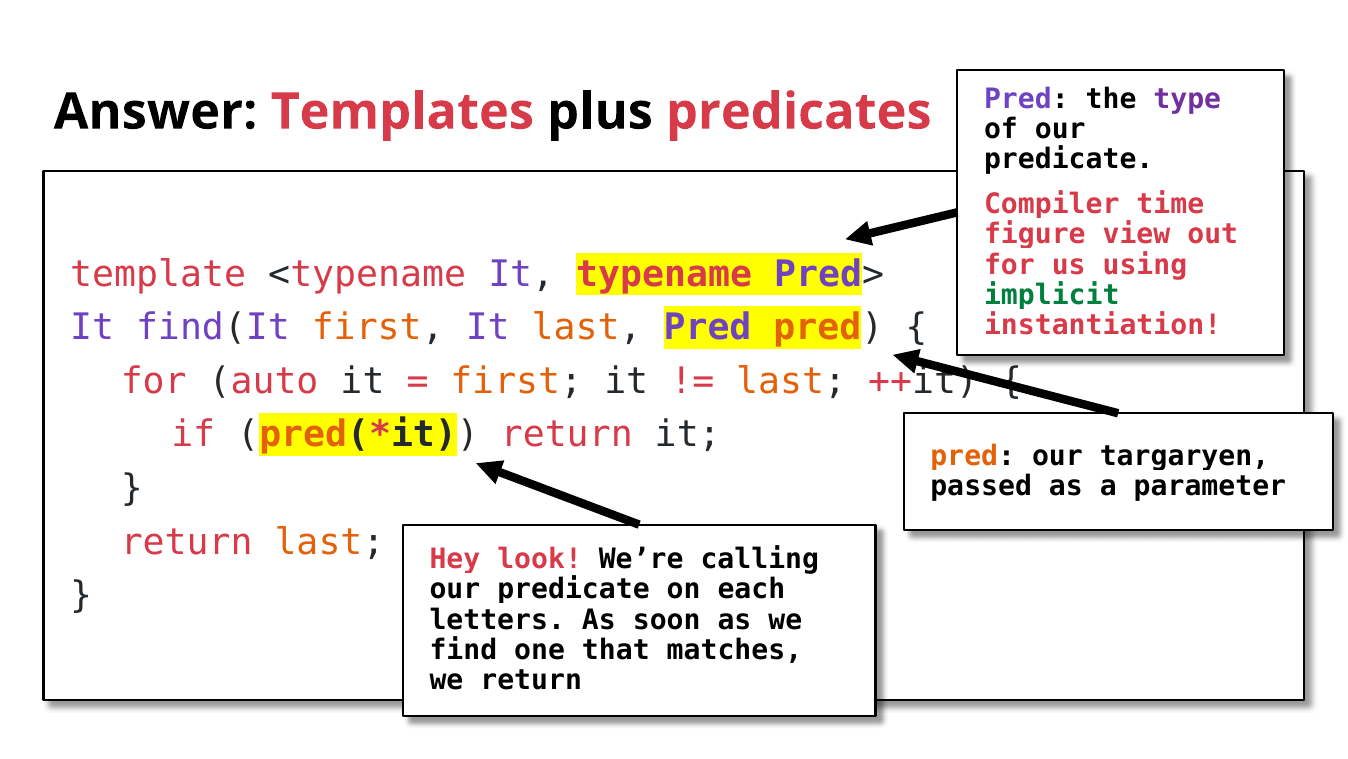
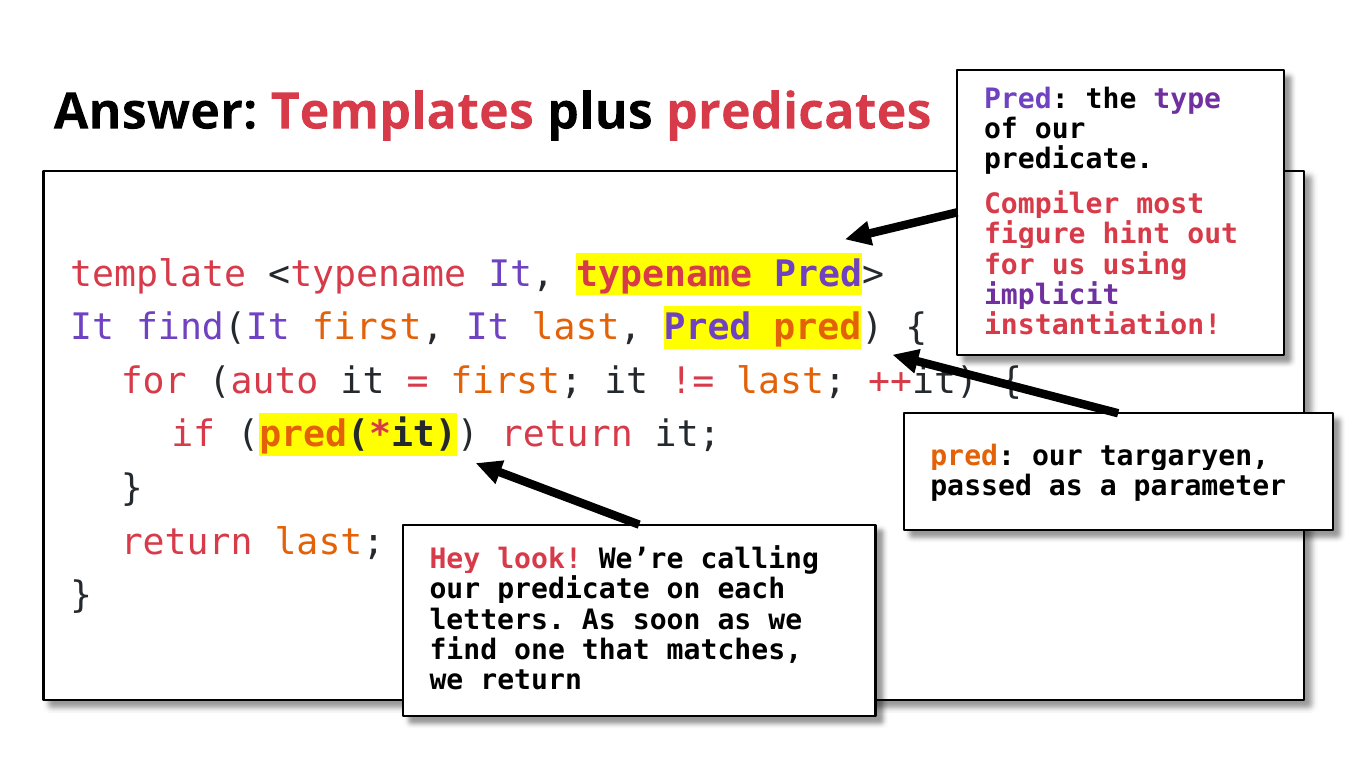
time: time -> most
view: view -> hint
implicit colour: green -> purple
